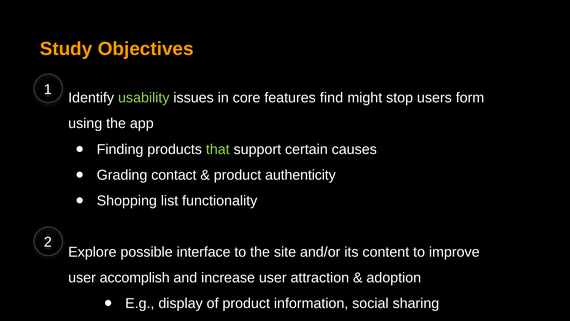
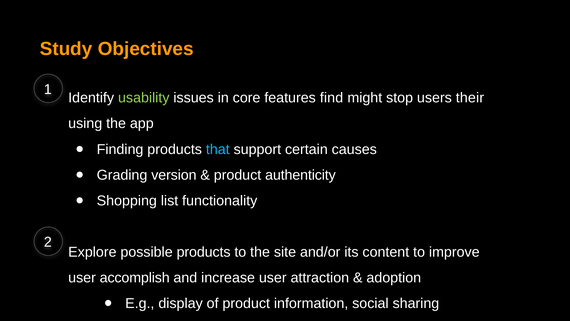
form: form -> their
that colour: light green -> light blue
contact: contact -> version
possible interface: interface -> products
